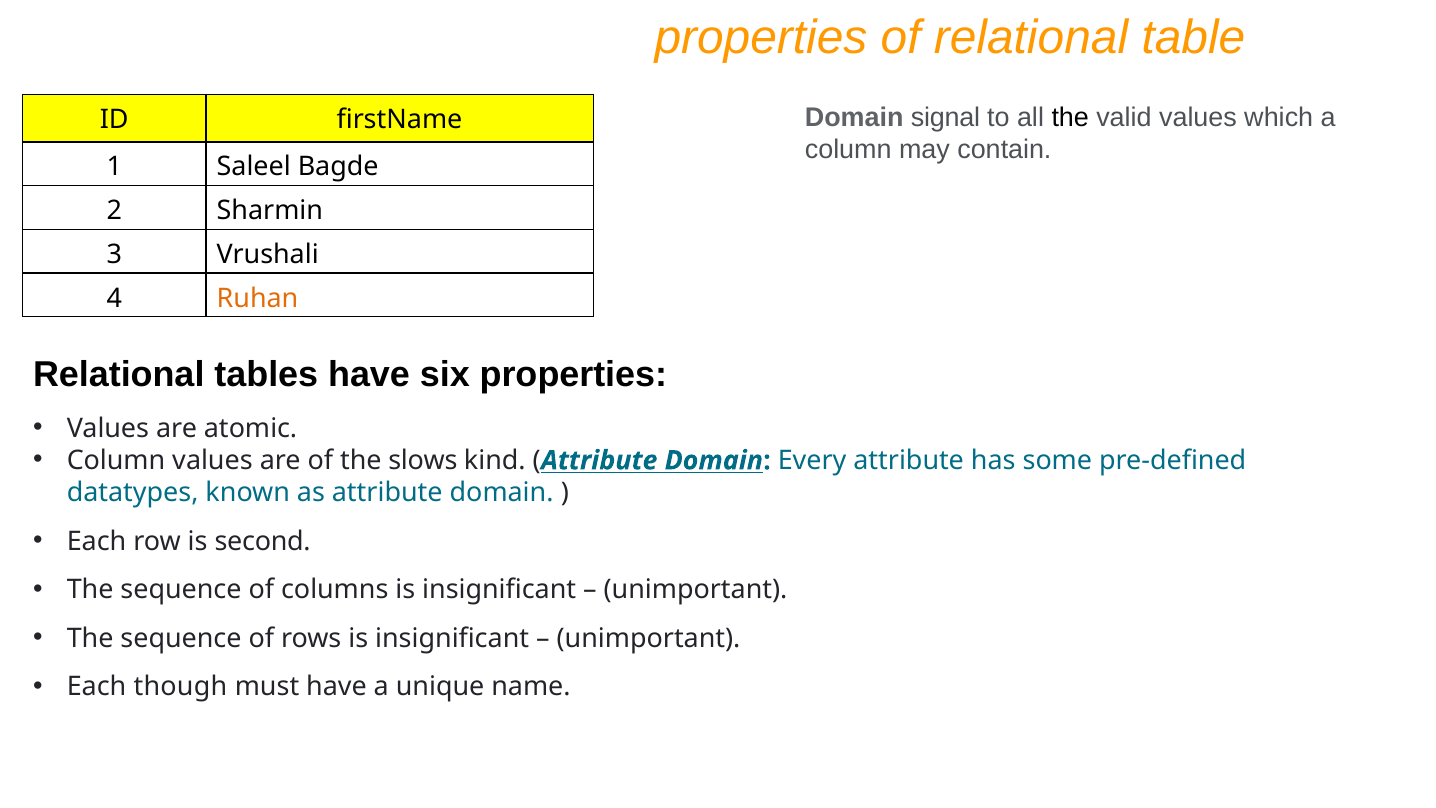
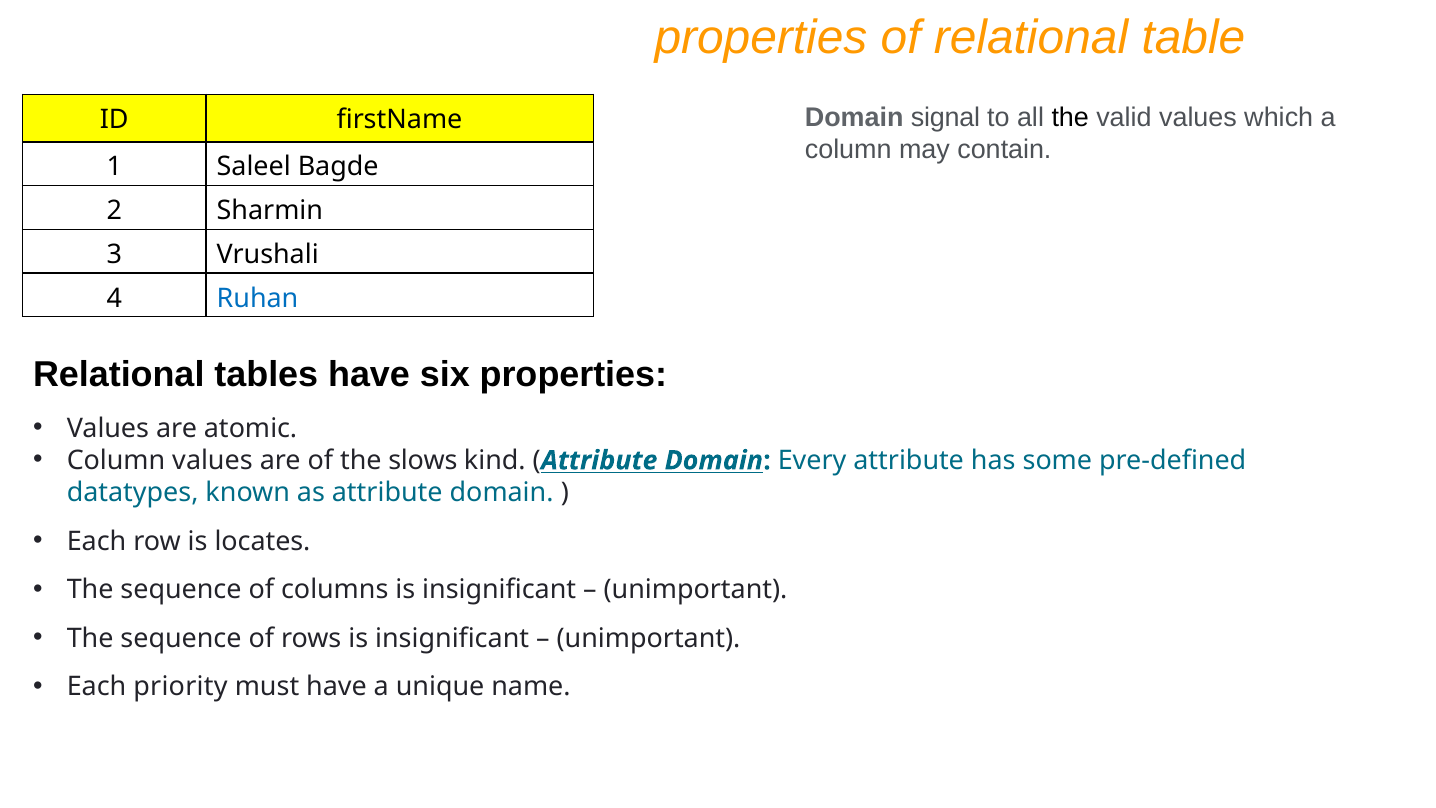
Ruhan colour: orange -> blue
second: second -> locates
though: though -> priority
